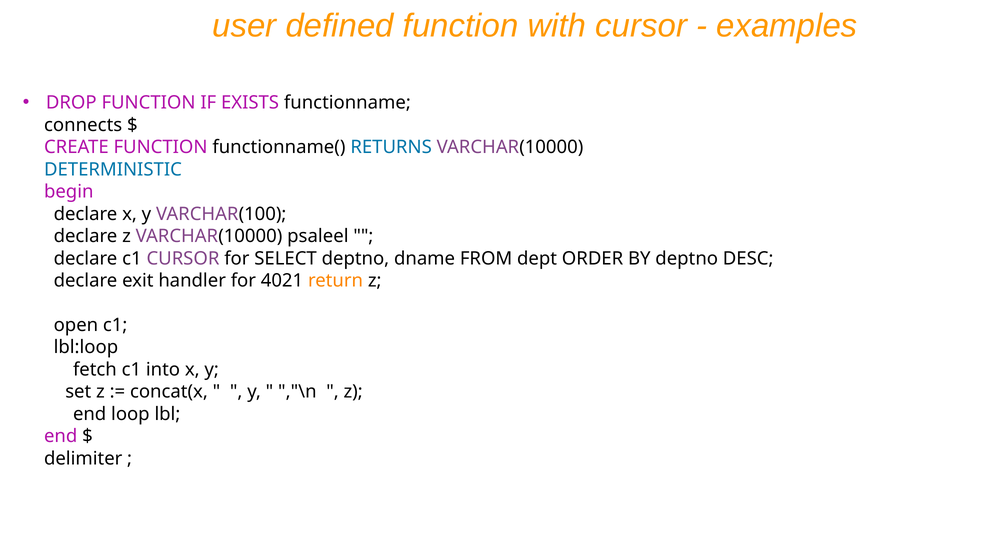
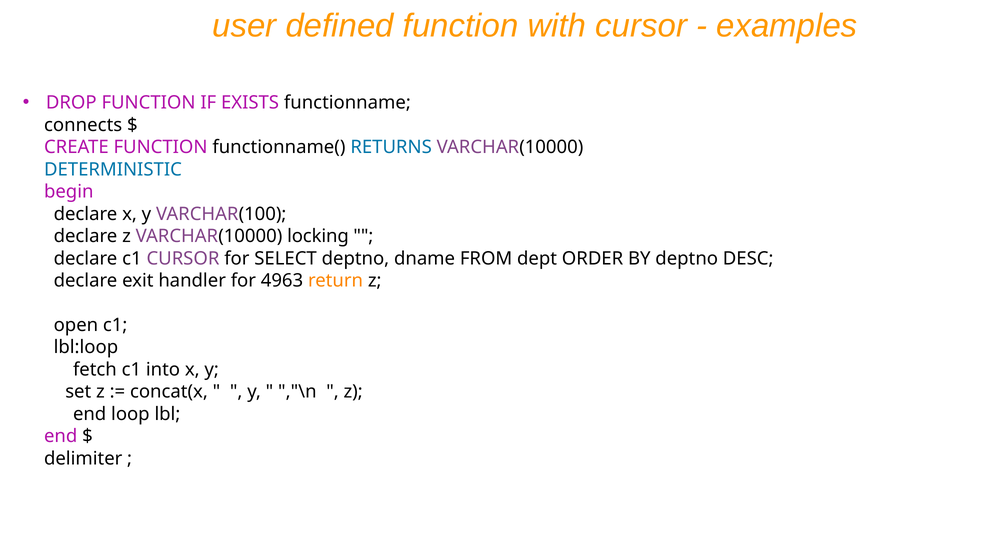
psaleel: psaleel -> locking
4021: 4021 -> 4963
